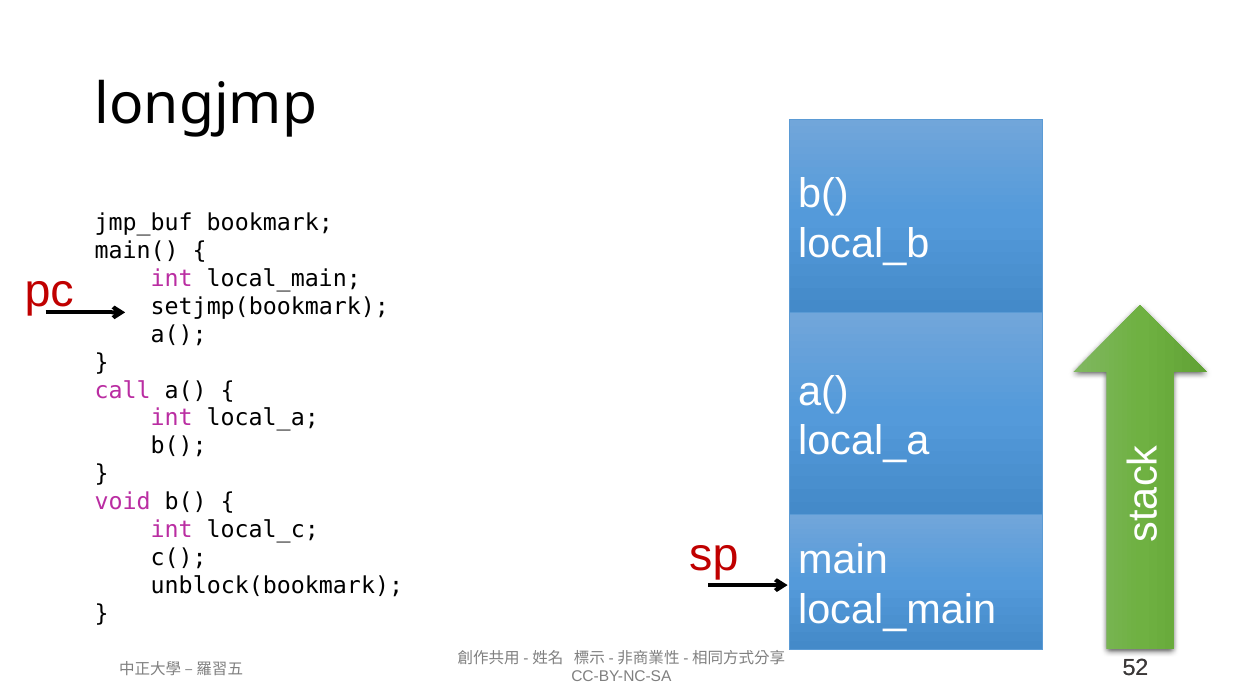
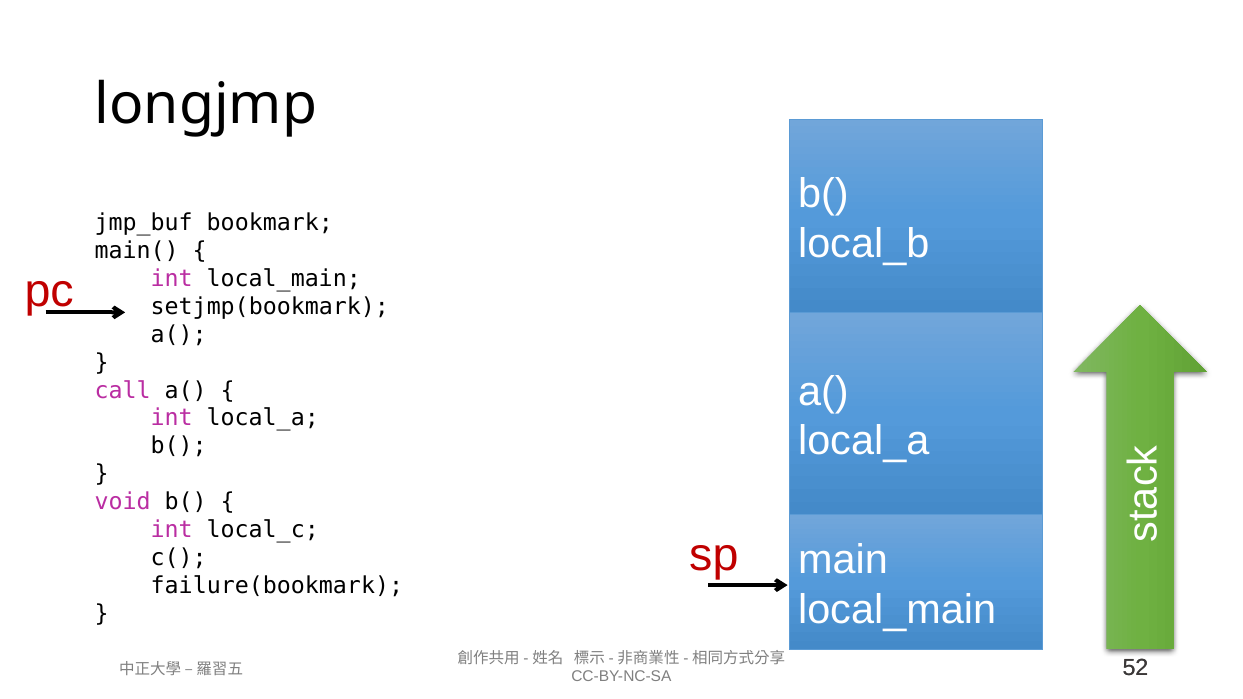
unblock(bookmark: unblock(bookmark -> failure(bookmark
